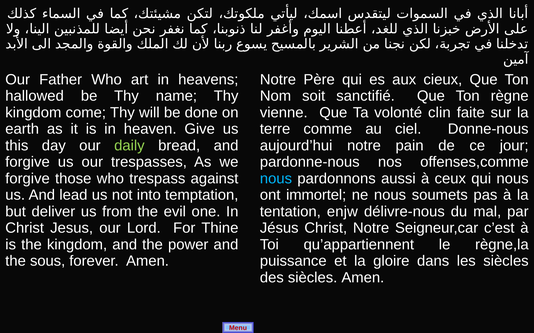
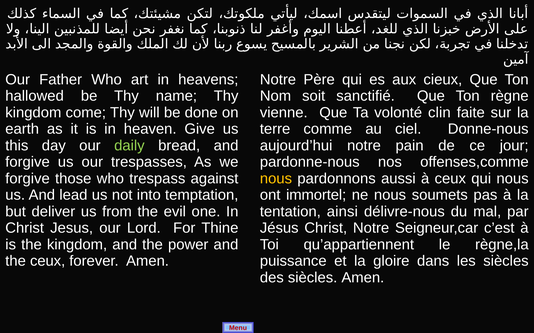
nous at (276, 179) colour: light blue -> yellow
enjw: enjw -> ainsi
the sous: sous -> ceux
